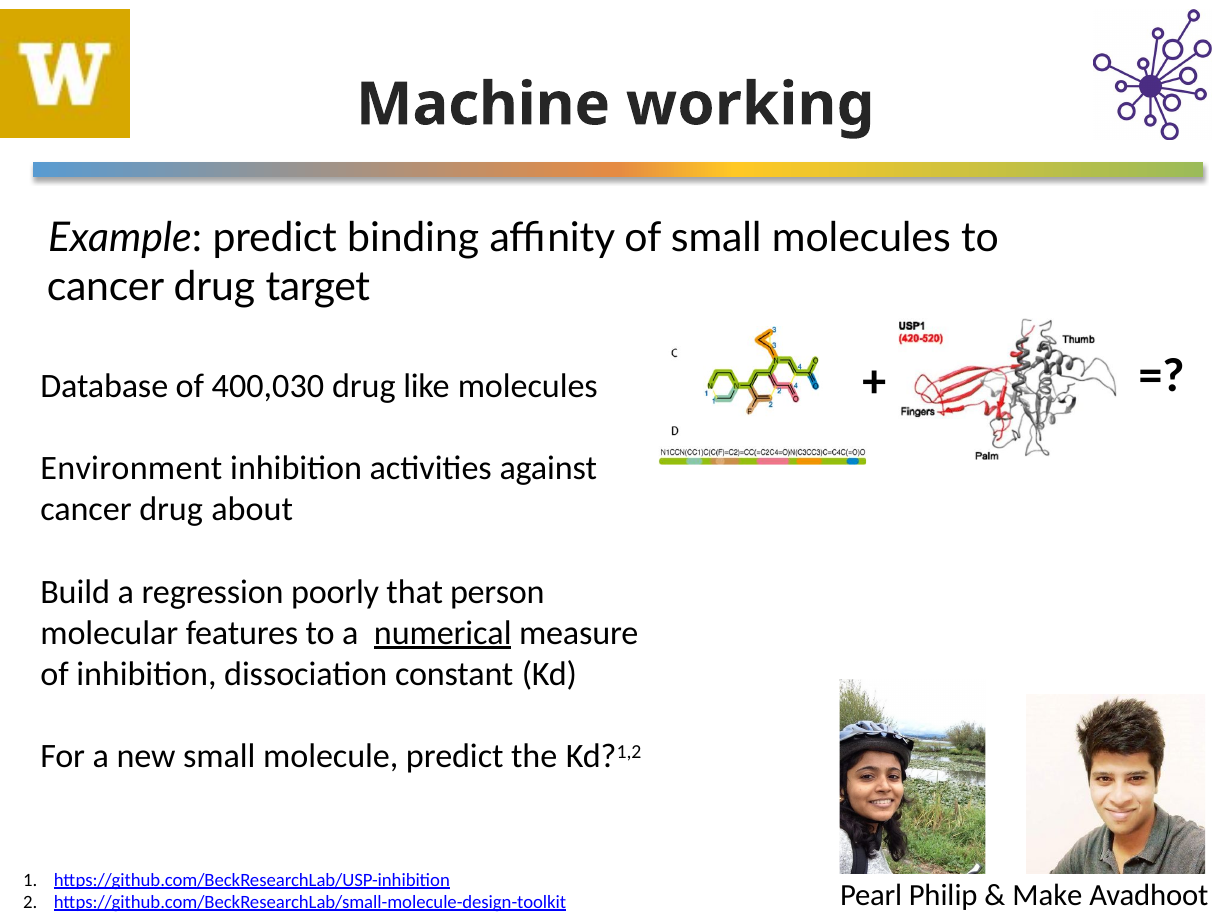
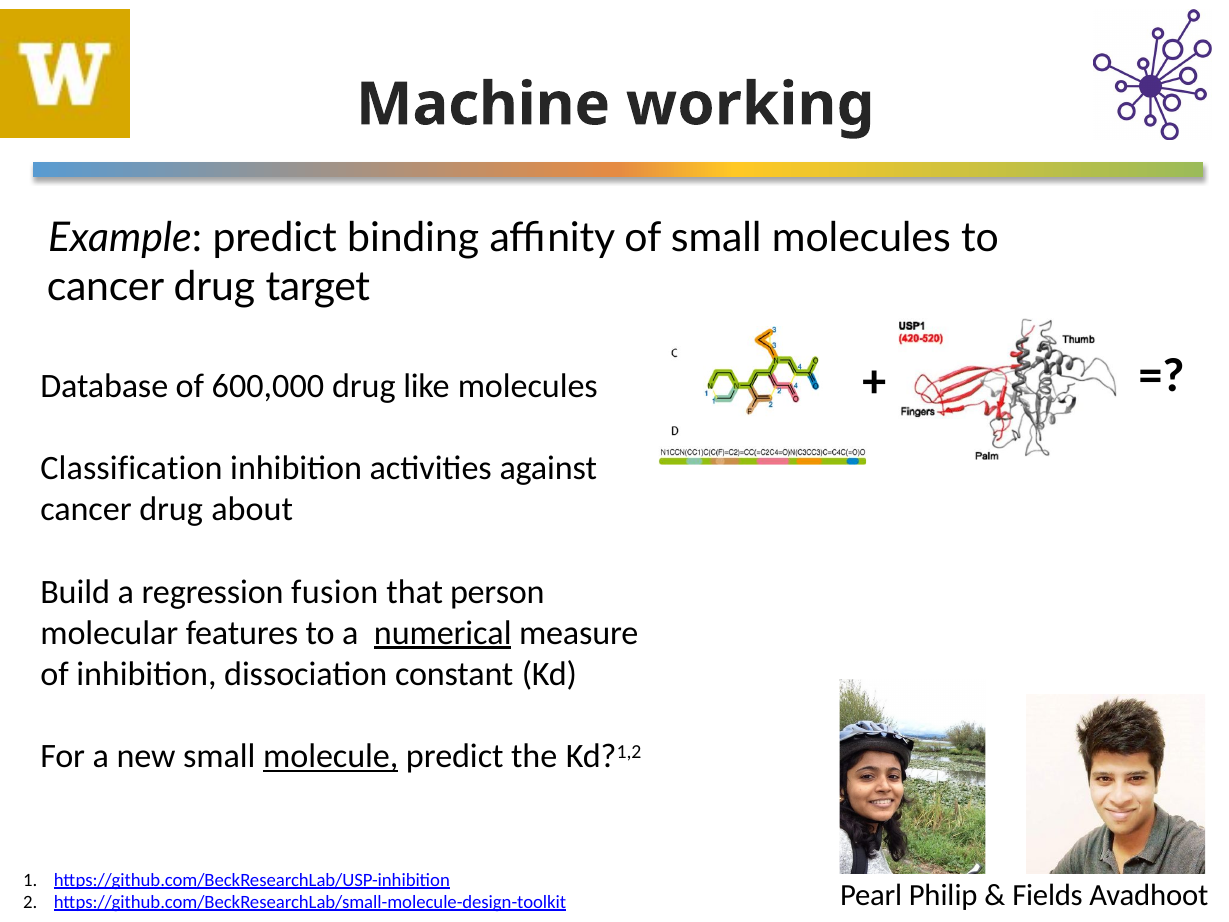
400,030: 400,030 -> 600,000
Environment: Environment -> Classification
poorly: poorly -> fusion
molecule underline: none -> present
Make: Make -> Fields
